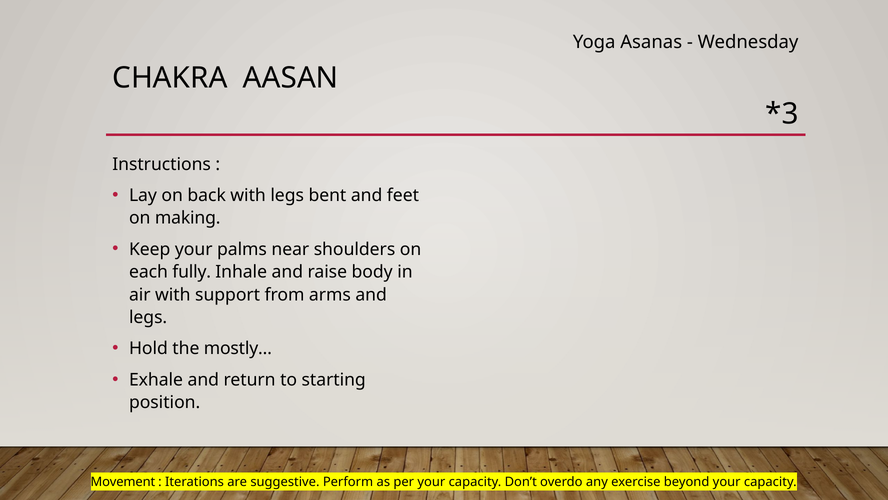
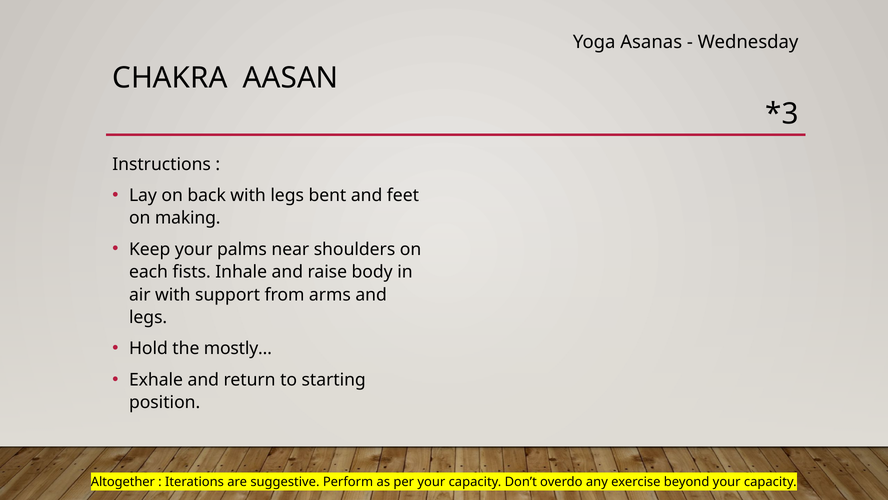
fully: fully -> fists
Movement: Movement -> Altogether
